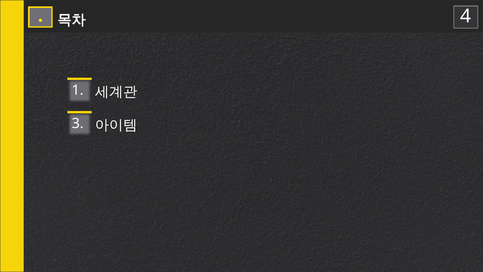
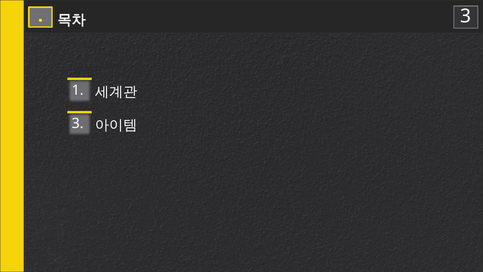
4 at (466, 16): 4 -> 3
